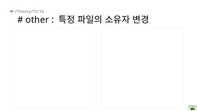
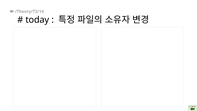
other: other -> today
